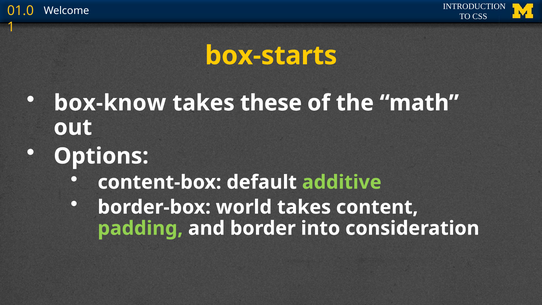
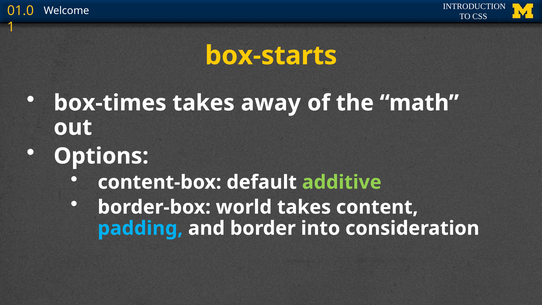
box-know: box-know -> box-times
these: these -> away
padding colour: light green -> light blue
